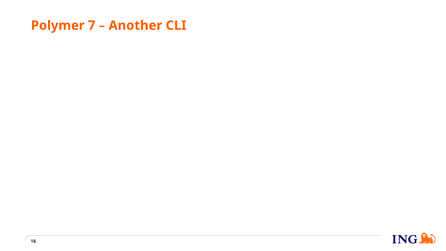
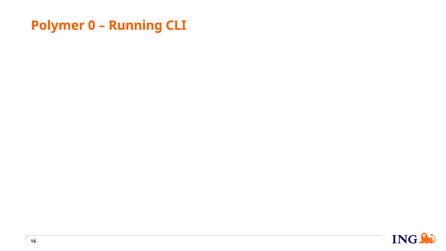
7: 7 -> 0
Another: Another -> Running
